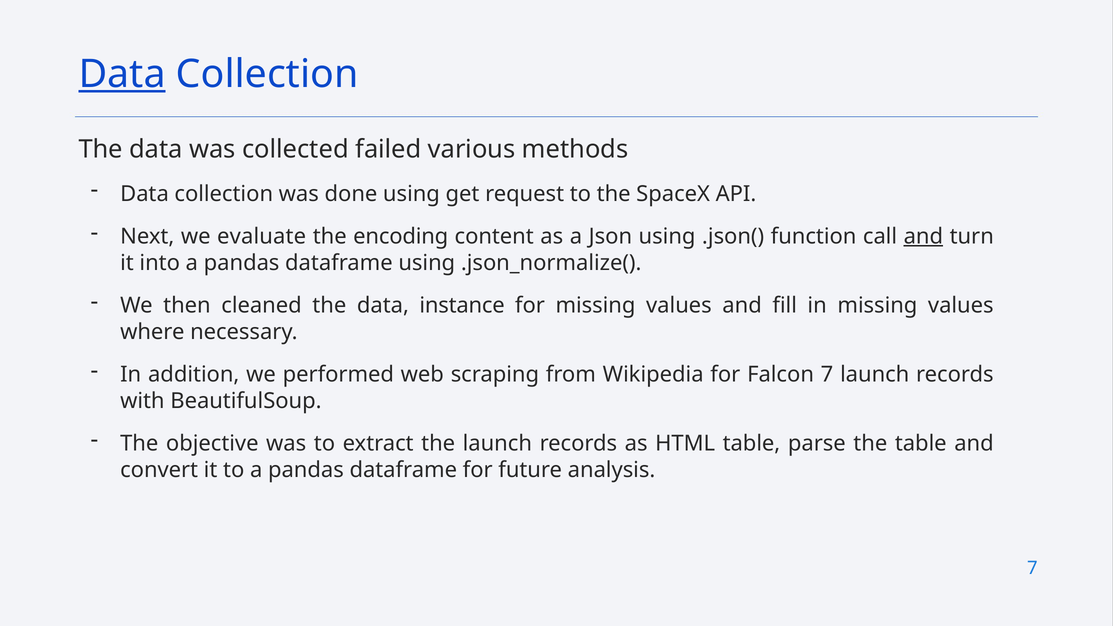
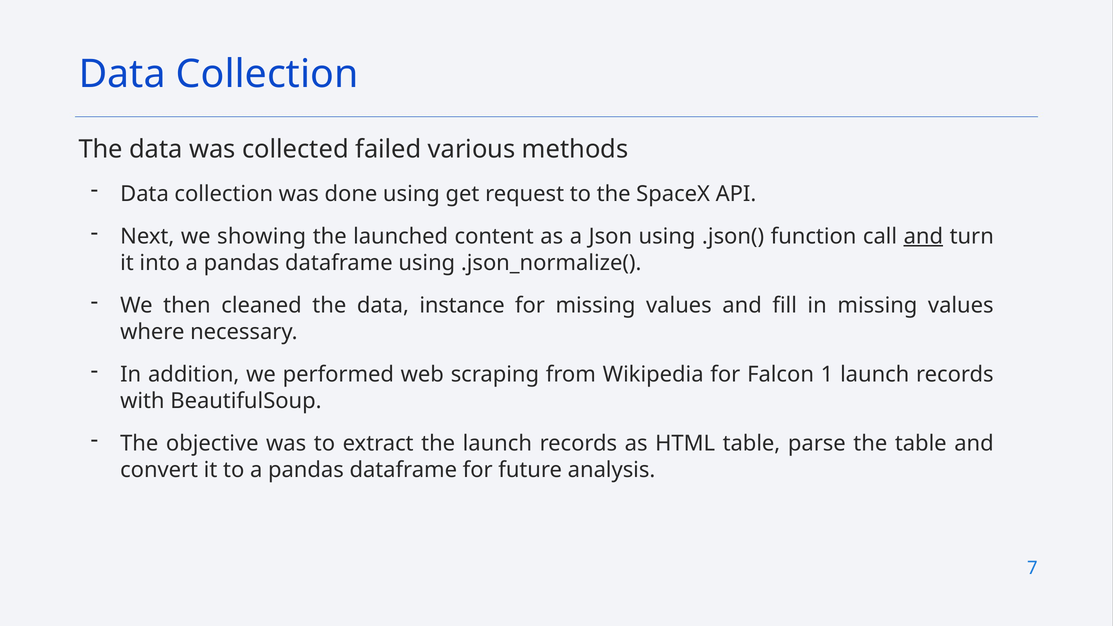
Data at (122, 74) underline: present -> none
evaluate: evaluate -> showing
encoding: encoding -> launched
Falcon 7: 7 -> 1
